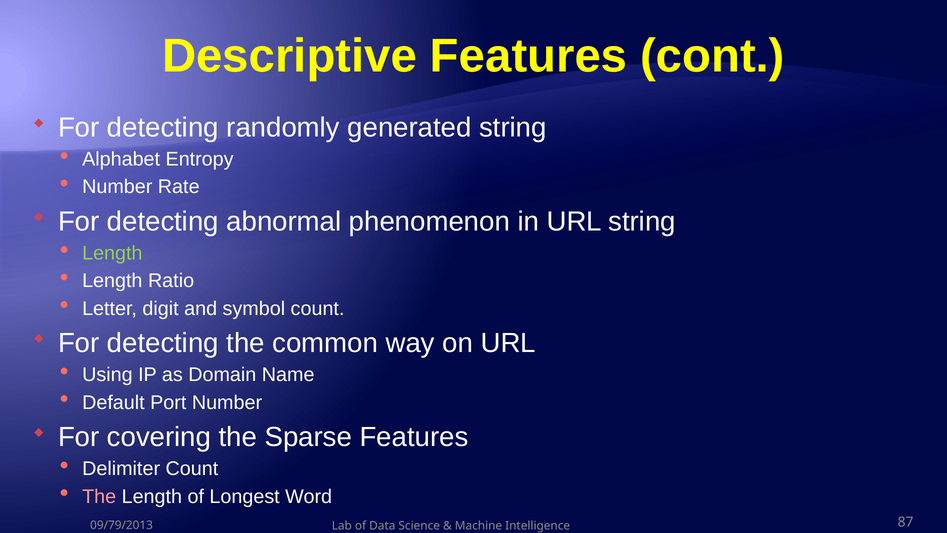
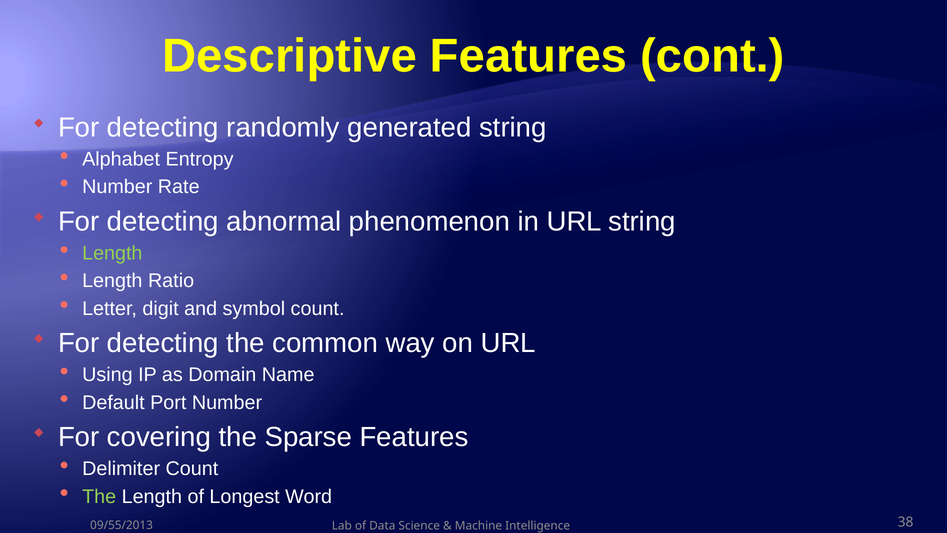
The at (99, 496) colour: pink -> light green
09/79/2013: 09/79/2013 -> 09/55/2013
87: 87 -> 38
